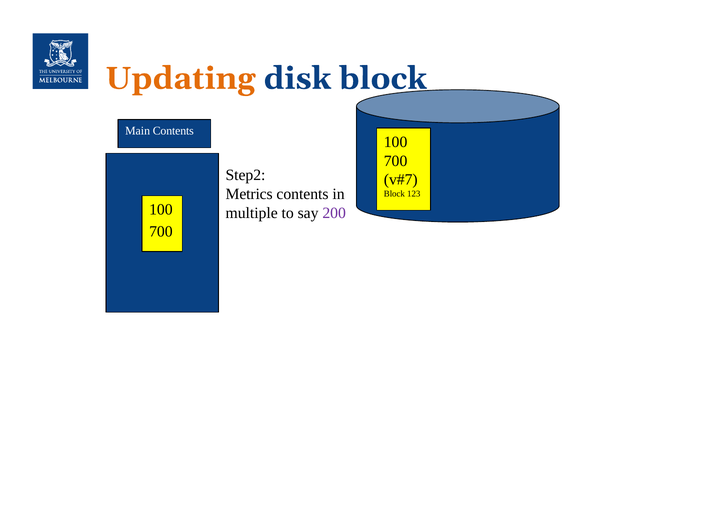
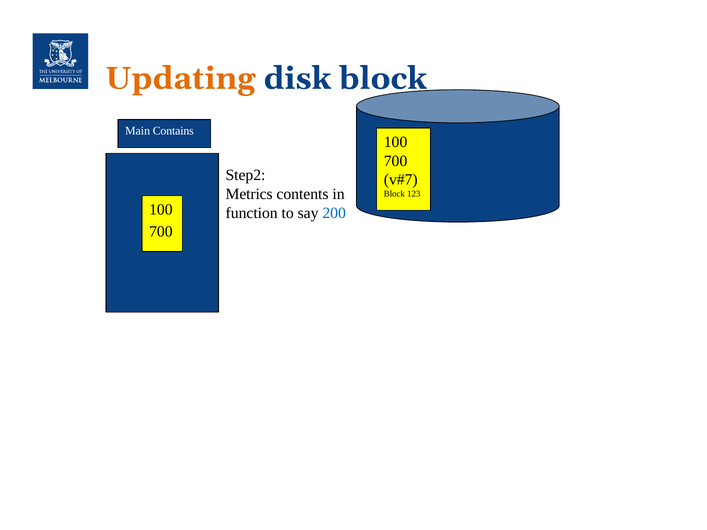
Main Contents: Contents -> Contains
multiple: multiple -> function
200 colour: purple -> blue
